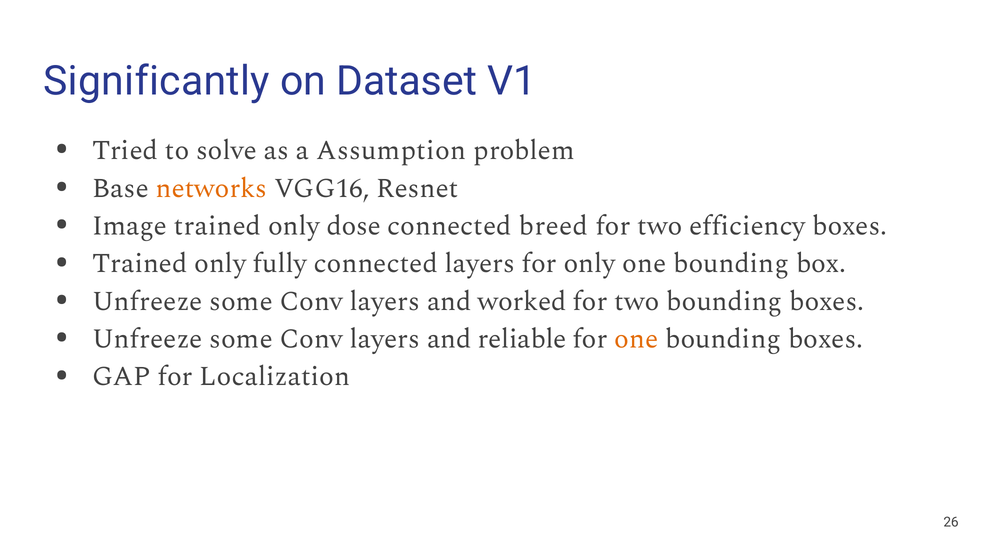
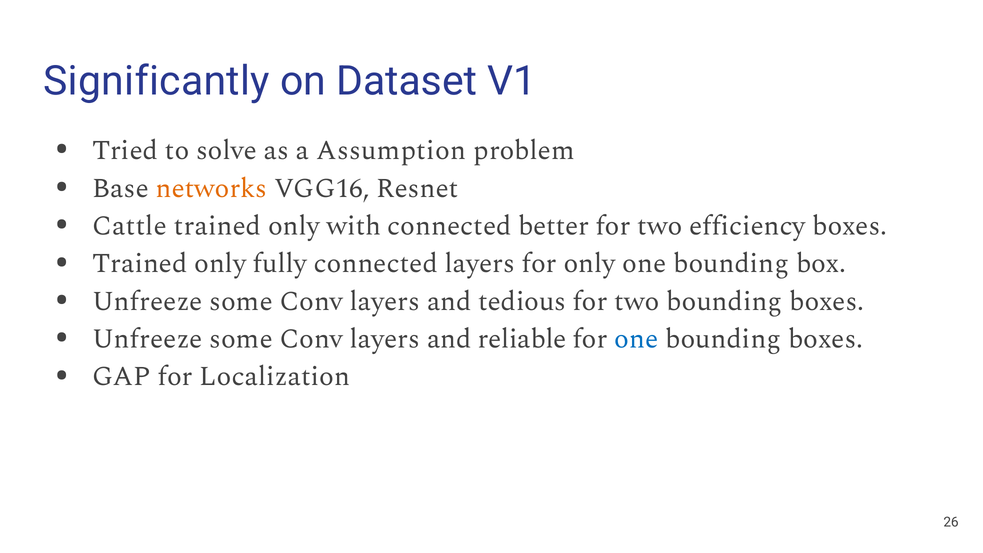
Image: Image -> Cattle
dose: dose -> with
breed: breed -> better
worked: worked -> tedious
one at (636, 339) colour: orange -> blue
